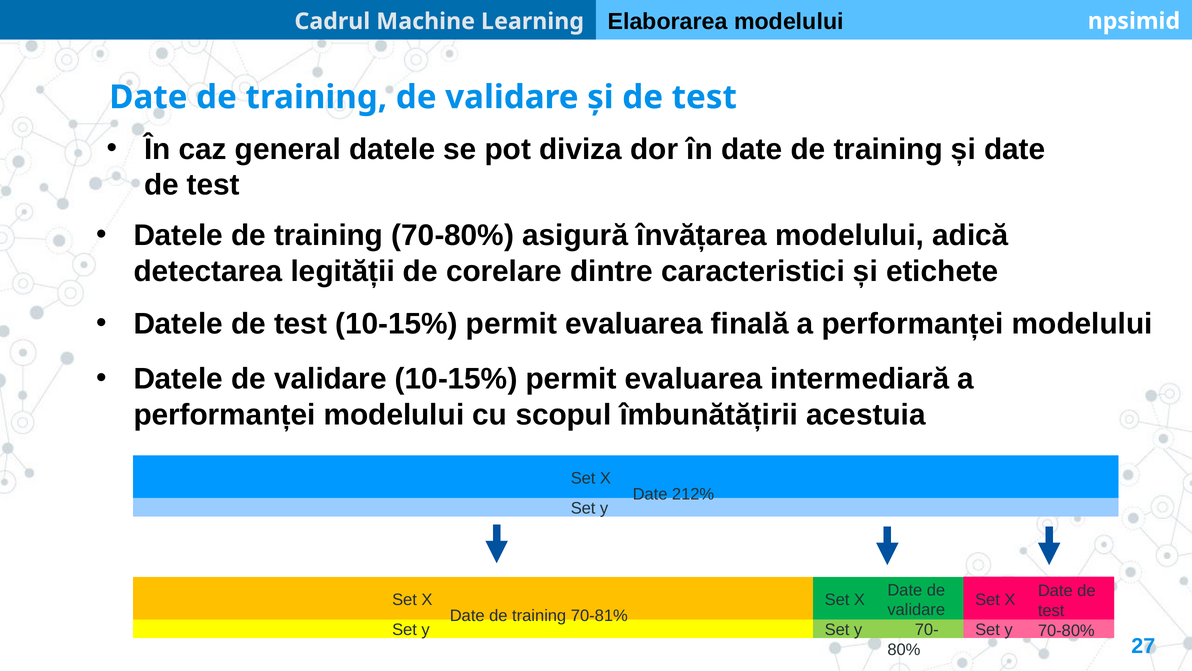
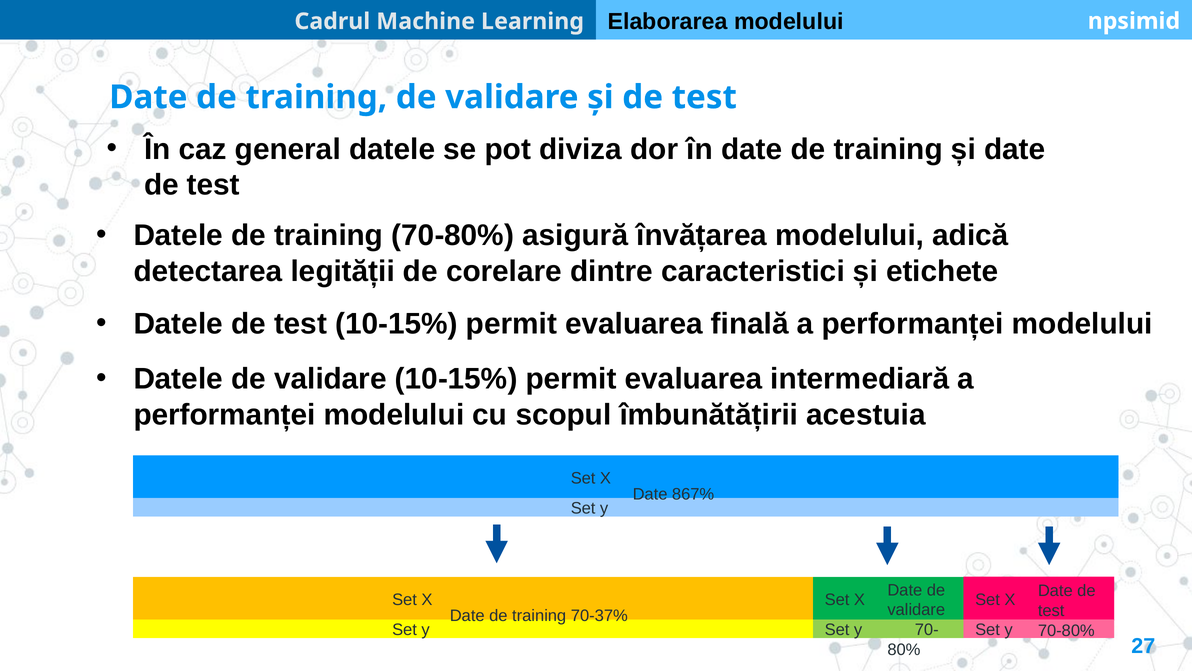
212%: 212% -> 867%
70-81%: 70-81% -> 70-37%
